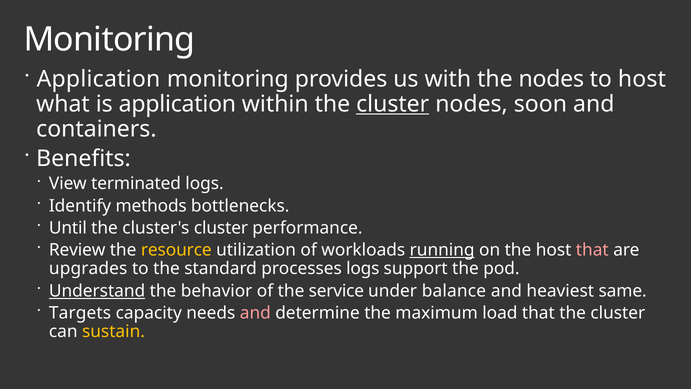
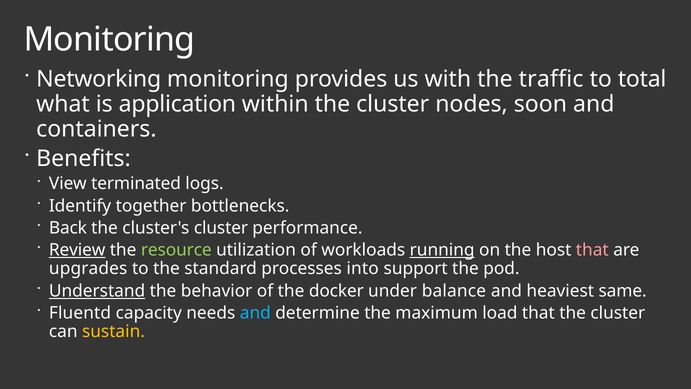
Application at (98, 79): Application -> Networking
the nodes: nodes -> traffic
to host: host -> total
cluster at (393, 104) underline: present -> none
methods: methods -> together
Until: Until -> Back
Review underline: none -> present
resource colour: yellow -> light green
processes logs: logs -> into
service: service -> docker
Targets: Targets -> Fluentd
and at (255, 313) colour: pink -> light blue
